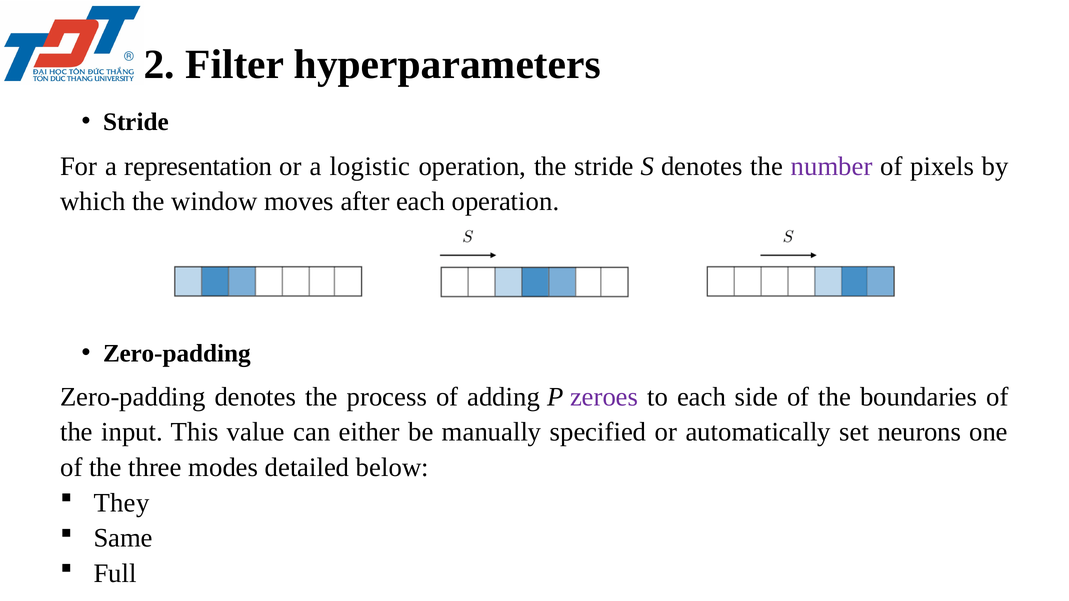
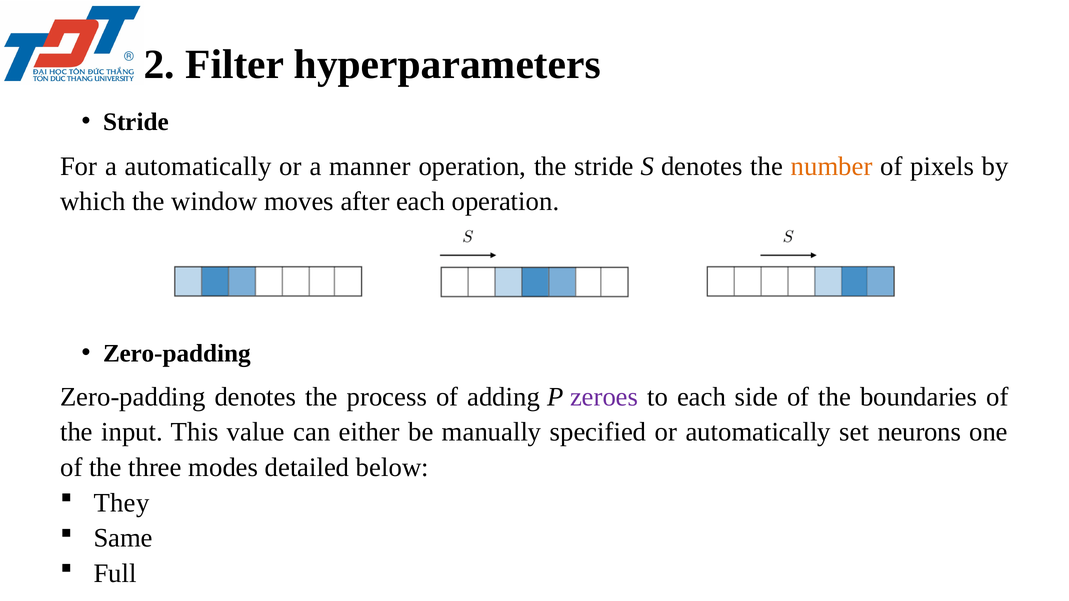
a representation: representation -> automatically
logistic: logistic -> manner
number colour: purple -> orange
